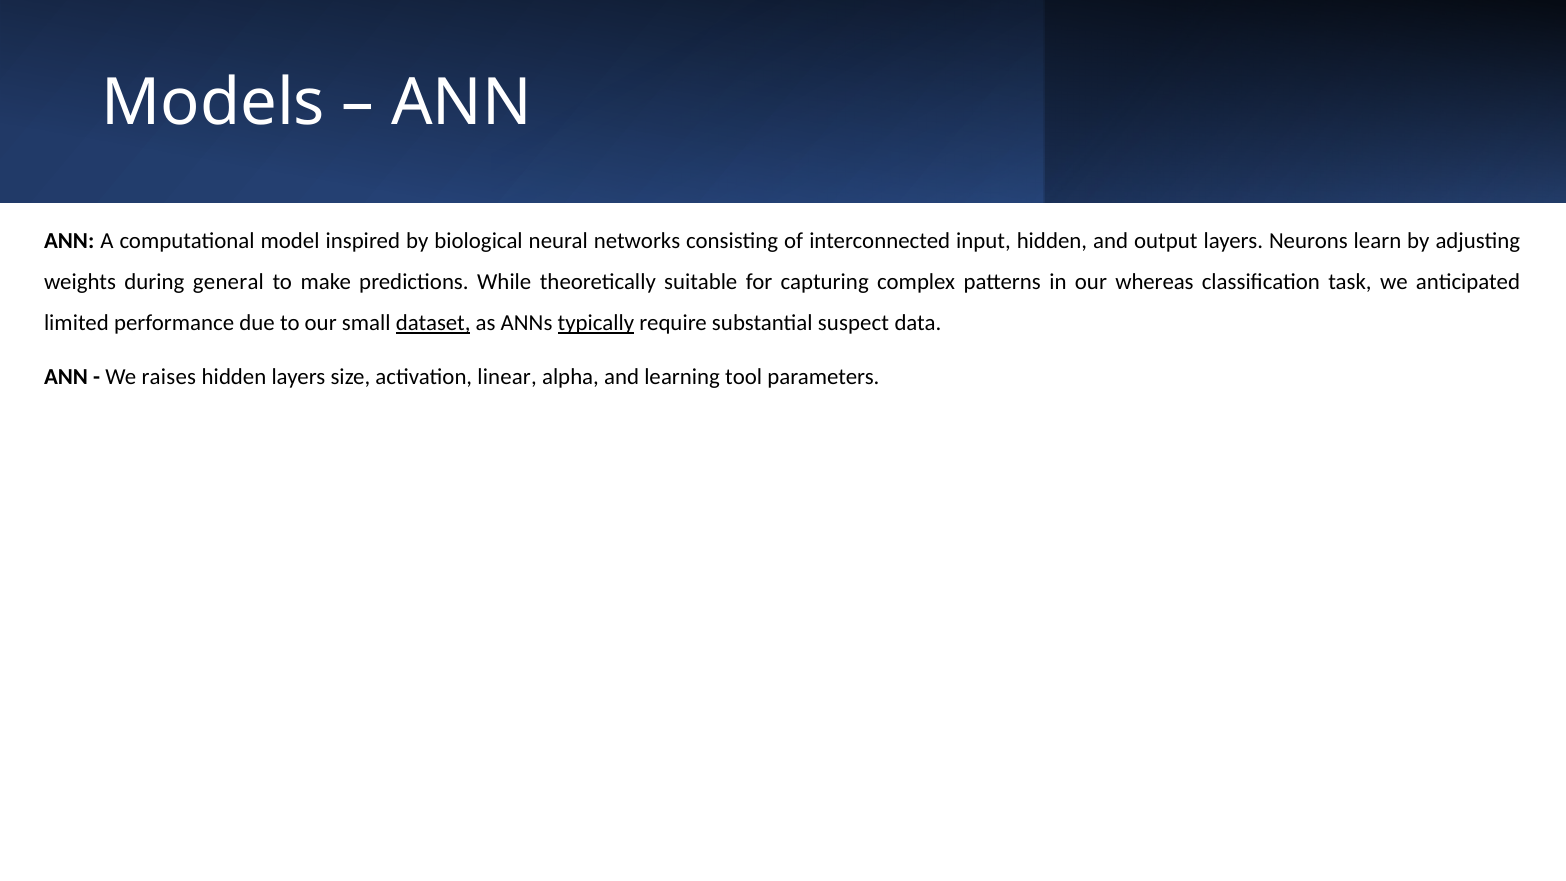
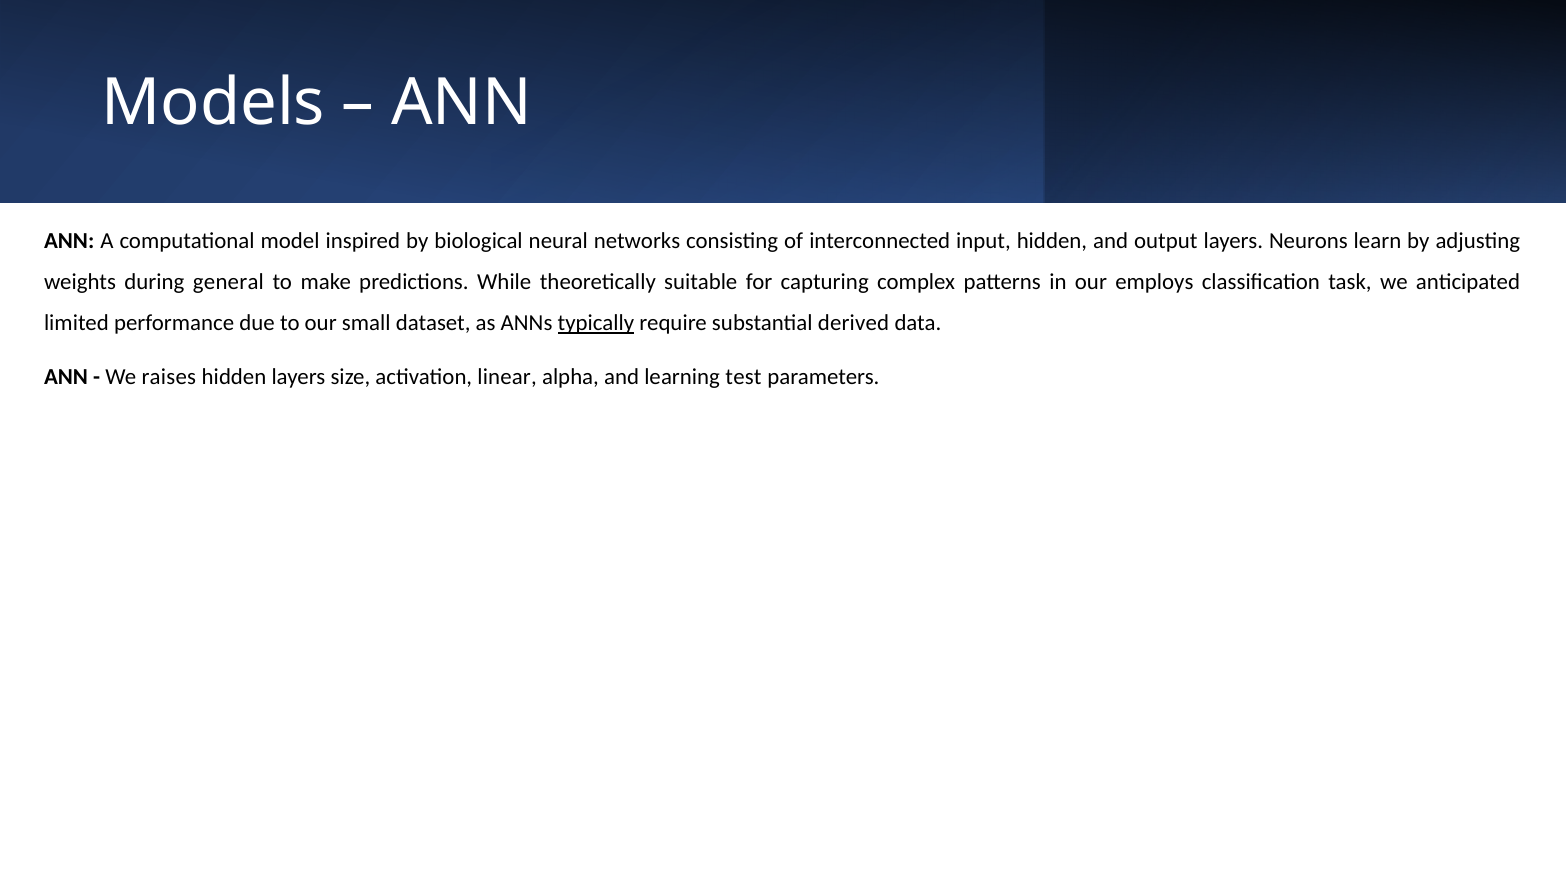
whereas: whereas -> employs
dataset underline: present -> none
suspect: suspect -> derived
tool: tool -> test
